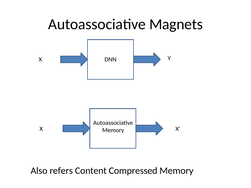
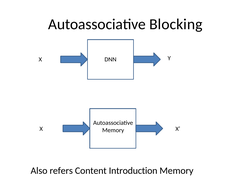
Magnets: Magnets -> Blocking
Compressed: Compressed -> Introduction
